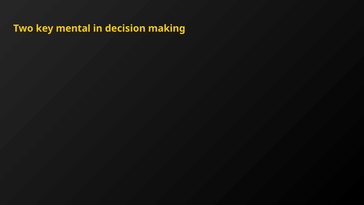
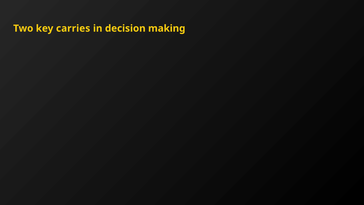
mental: mental -> carries
